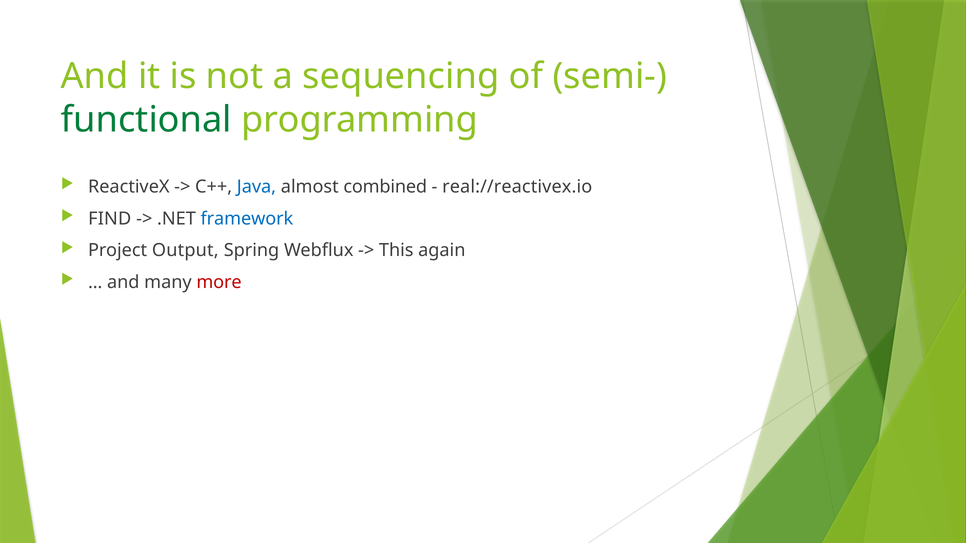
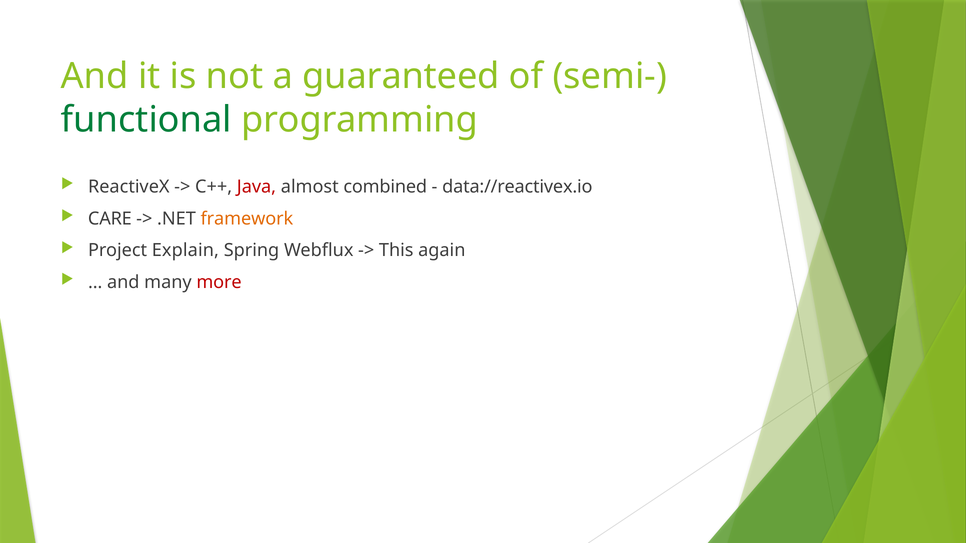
sequencing: sequencing -> guaranteed
Java colour: blue -> red
real://reactivex.io: real://reactivex.io -> data://reactivex.io
FIND: FIND -> CARE
framework colour: blue -> orange
Output: Output -> Explain
